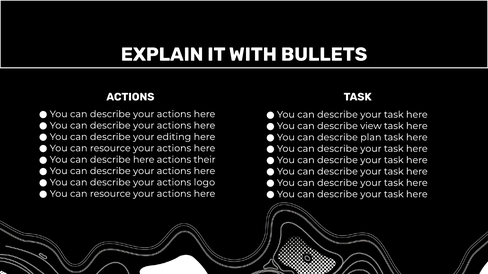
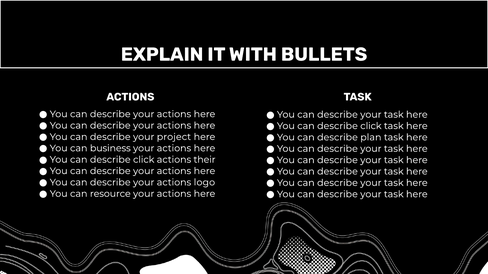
view at (371, 126): view -> click
editing: editing -> project
resource at (110, 148): resource -> business
here at (144, 160): here -> click
